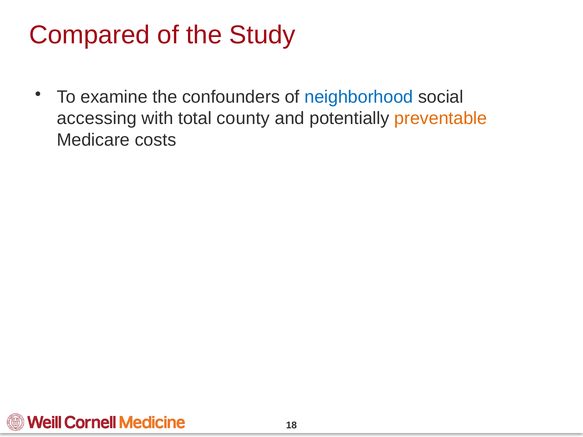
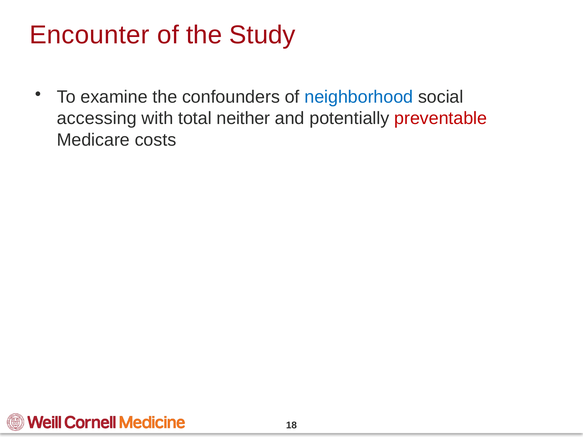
Compared: Compared -> Encounter
county: county -> neither
preventable colour: orange -> red
